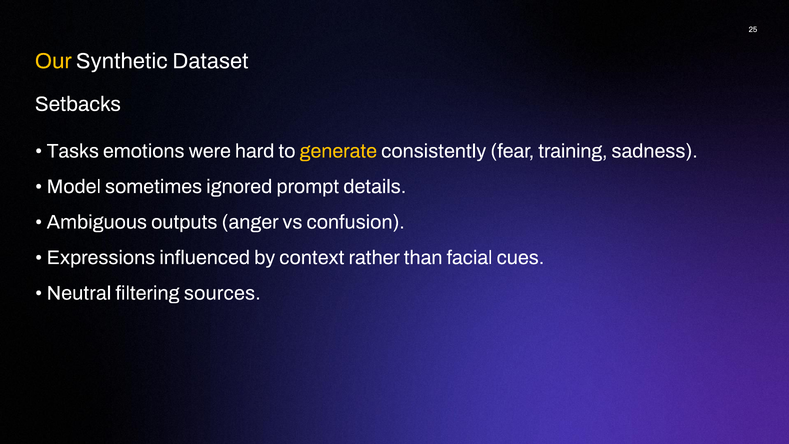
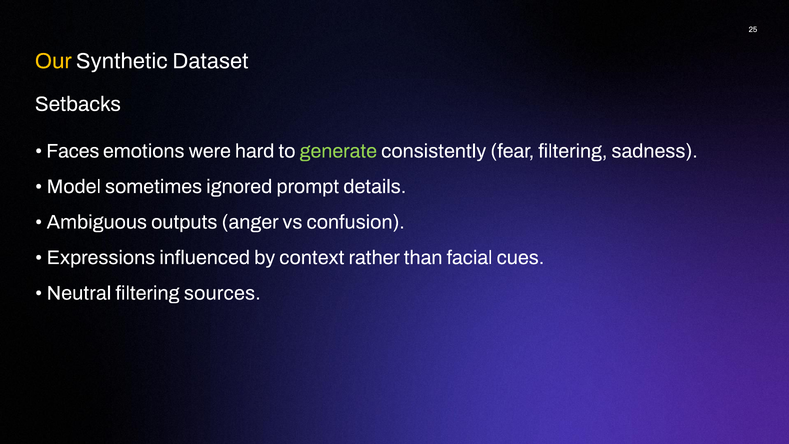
Tasks: Tasks -> Faces
generate colour: yellow -> light green
fear training: training -> filtering
